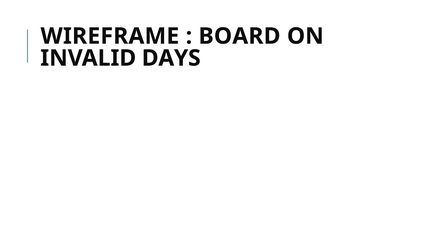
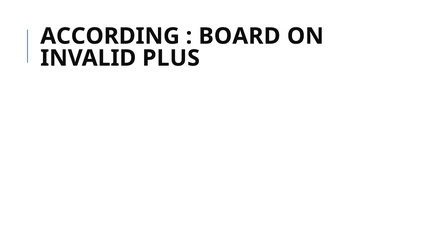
WIREFRAME: WIREFRAME -> ACCORDING
DAYS: DAYS -> PLUS
